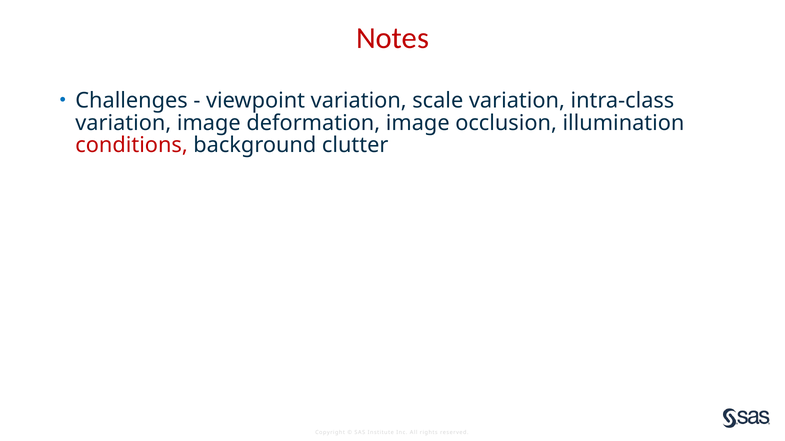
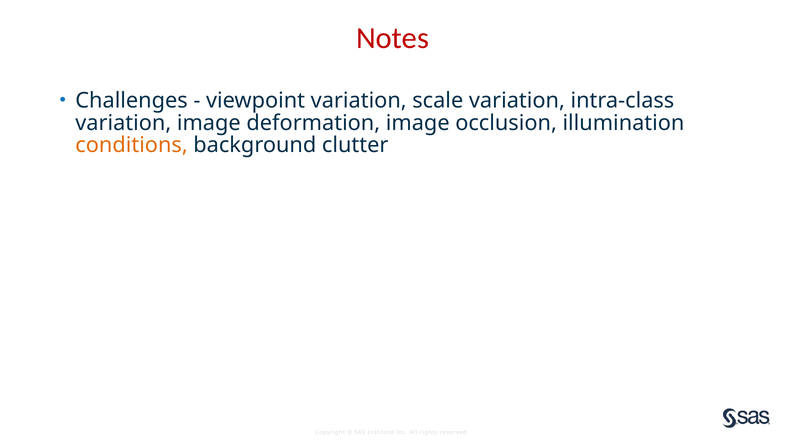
conditions colour: red -> orange
